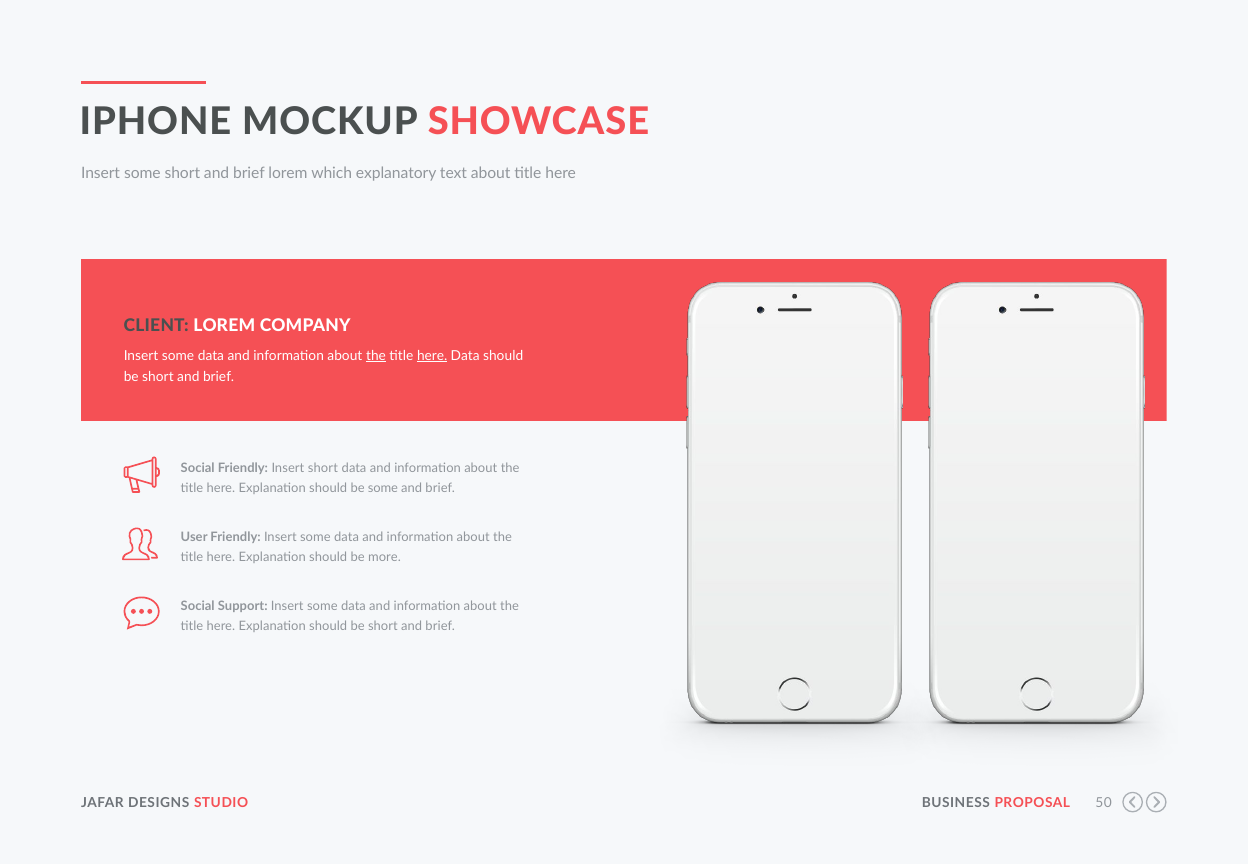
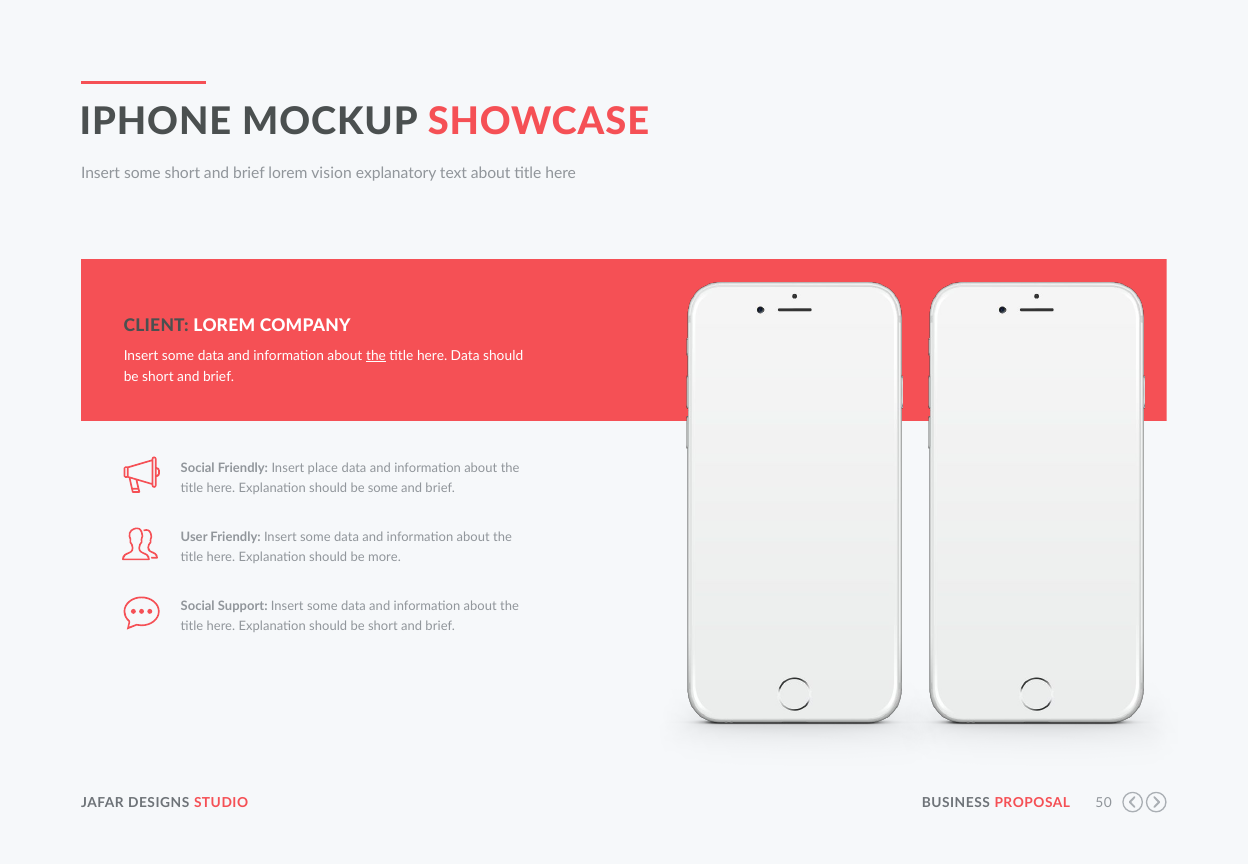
which: which -> vision
here at (432, 356) underline: present -> none
Insert short: short -> place
